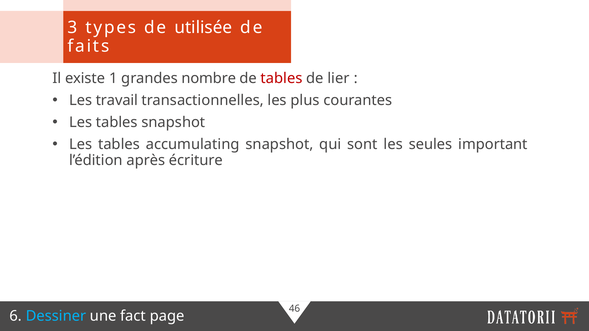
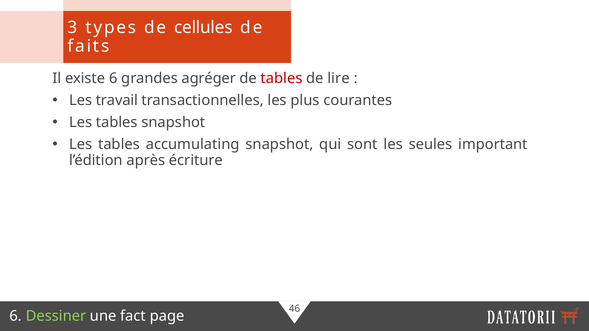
utilisée: utilisée -> cellules
existe 1: 1 -> 6
nombre: nombre -> agréger
lier: lier -> lire
Dessiner colour: light blue -> light green
